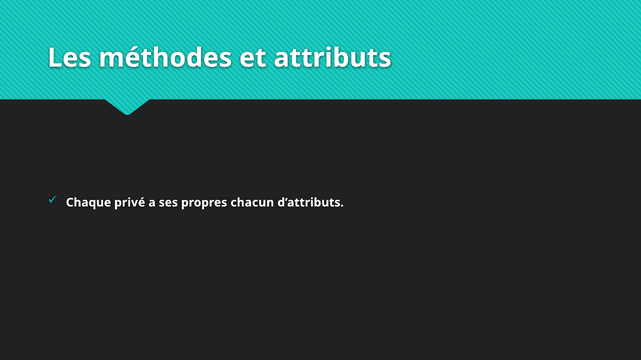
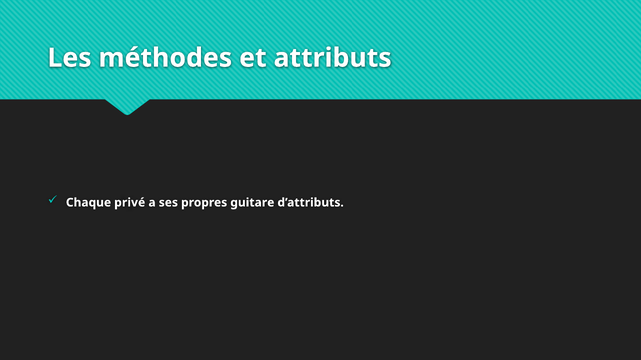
chacun: chacun -> guitare
